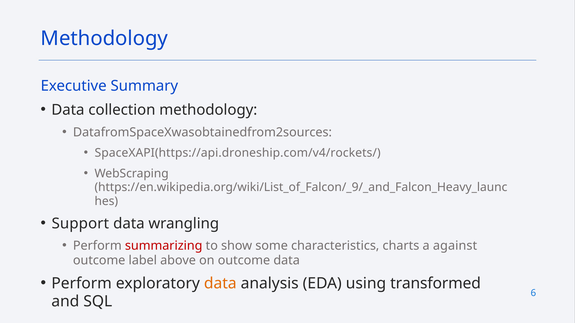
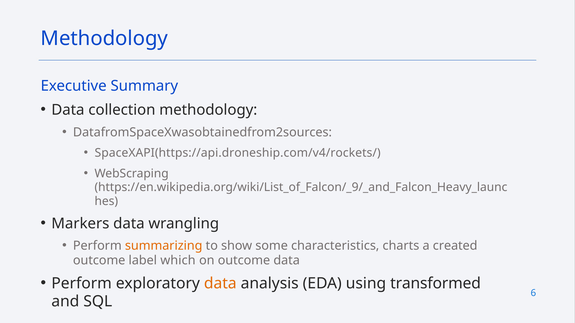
Support: Support -> Markers
summarizing colour: red -> orange
against: against -> created
above: above -> which
